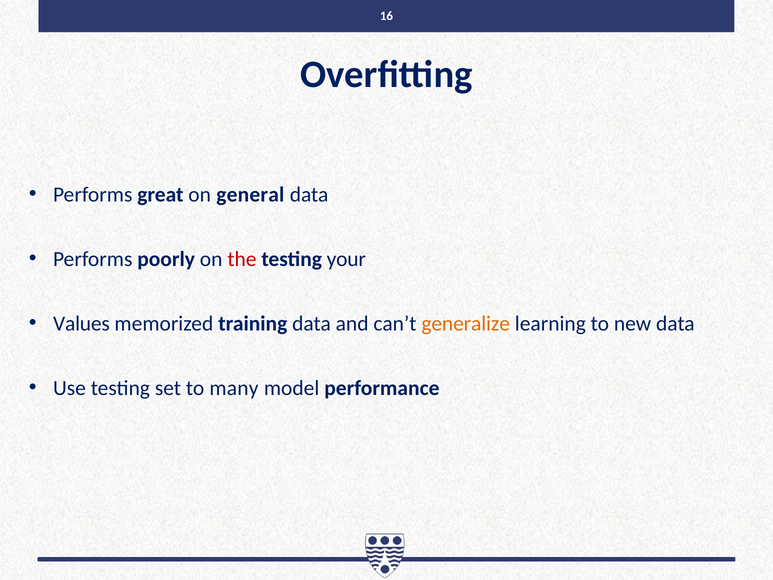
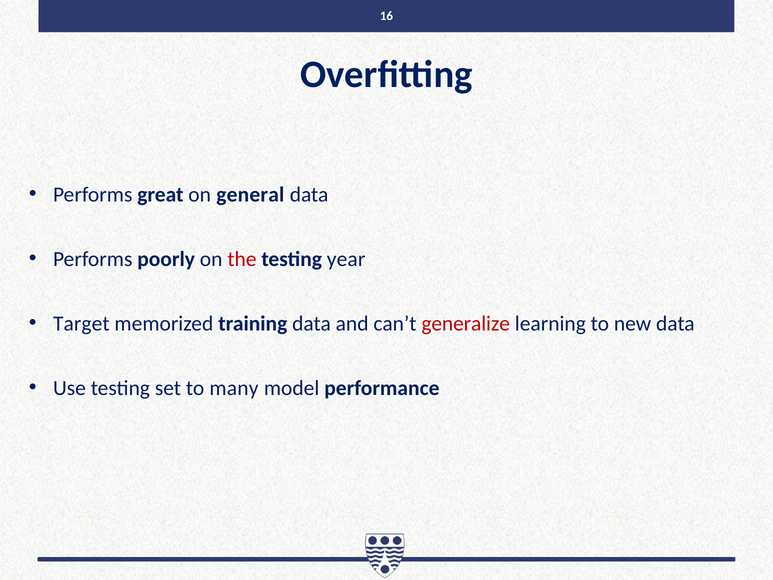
your: your -> year
Values: Values -> Target
generalize colour: orange -> red
